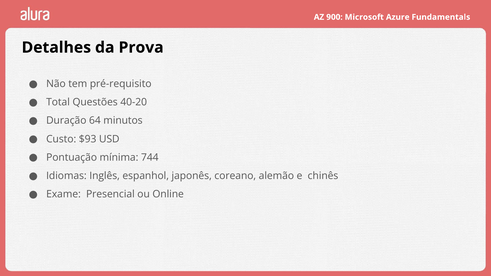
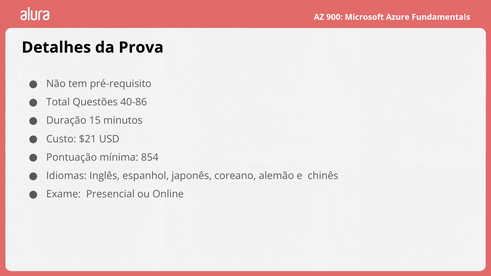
40-20: 40-20 -> 40-86
64: 64 -> 15
$93: $93 -> $21
744: 744 -> 854
